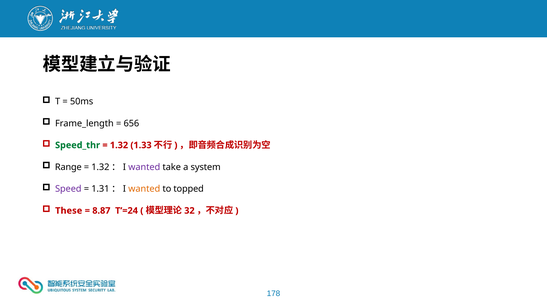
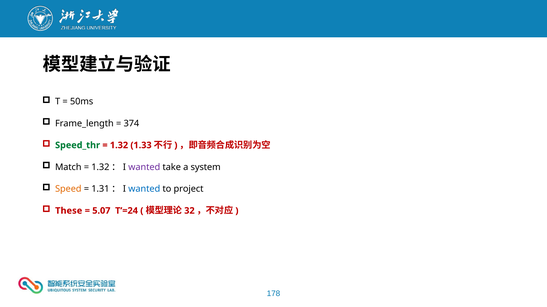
656: 656 -> 374
Range: Range -> Match
Speed colour: purple -> orange
wanted at (144, 189) colour: orange -> blue
topped: topped -> project
8.87: 8.87 -> 5.07
